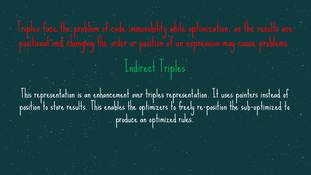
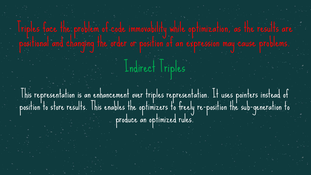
sub-optimized: sub-optimized -> sub-generation
